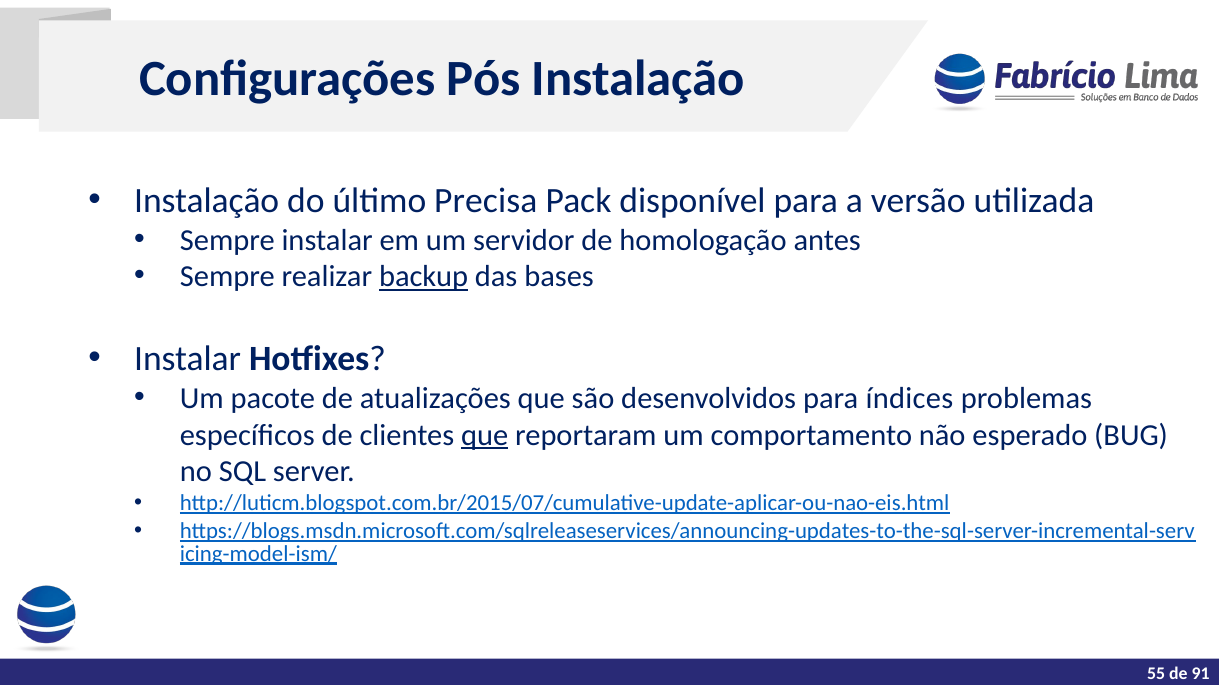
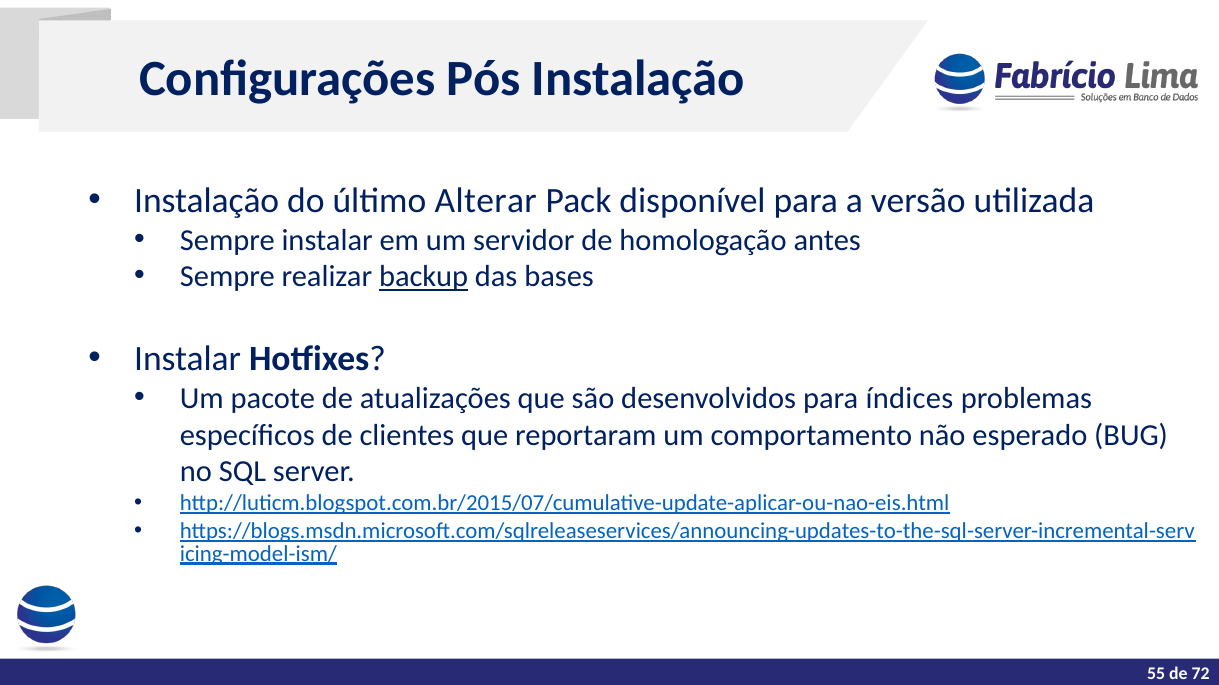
Precisa: Precisa -> Alterar
que at (485, 435) underline: present -> none
91: 91 -> 72
